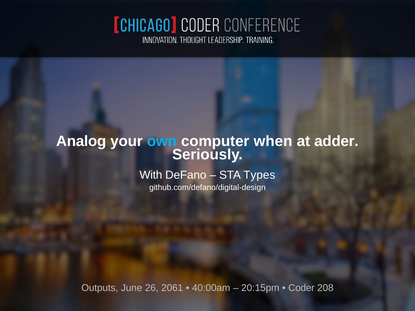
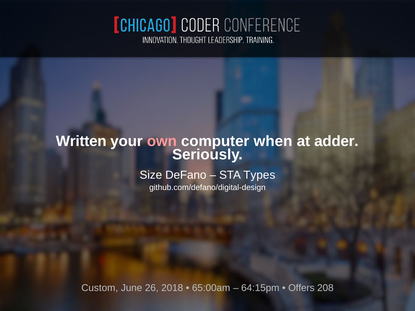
Analog: Analog -> Written
own colour: light blue -> pink
With: With -> Size
Outputs: Outputs -> Custom
2061: 2061 -> 2018
40:00am: 40:00am -> 65:00am
20:15pm: 20:15pm -> 64:15pm
Coder: Coder -> Offers
